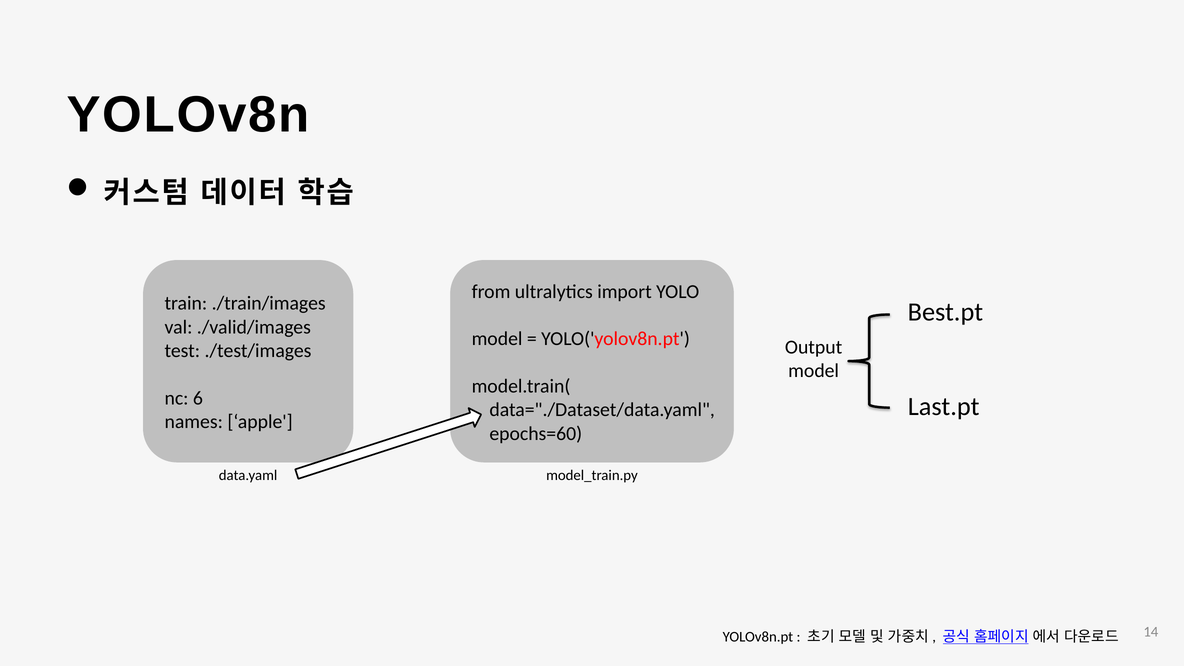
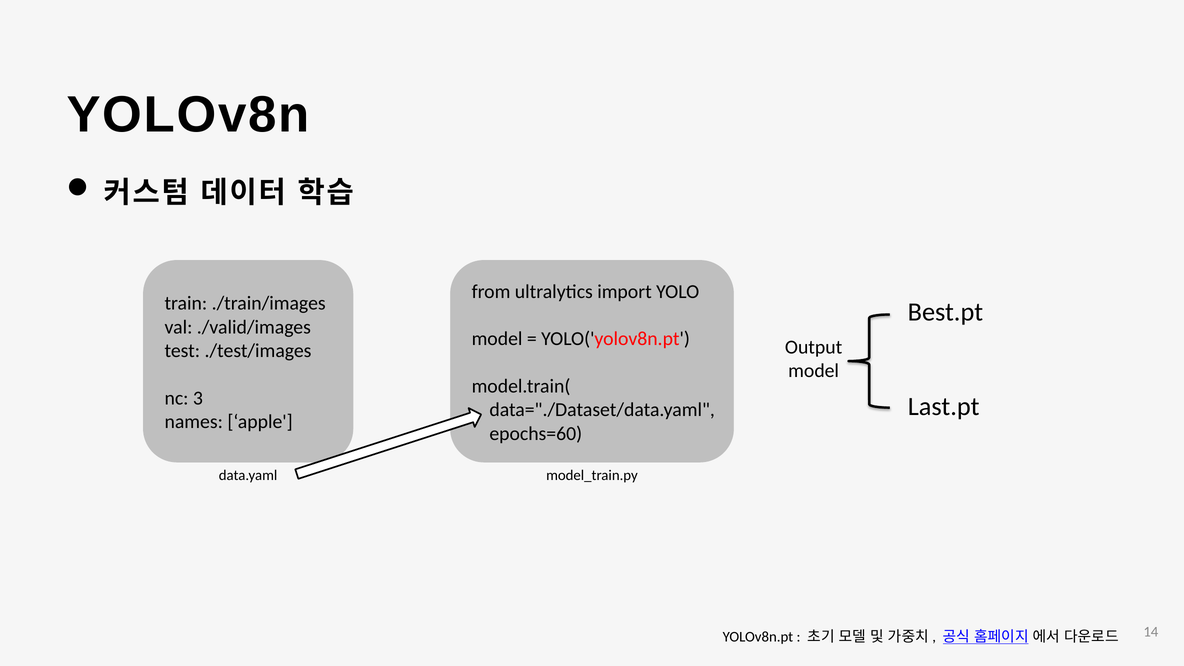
6: 6 -> 3
